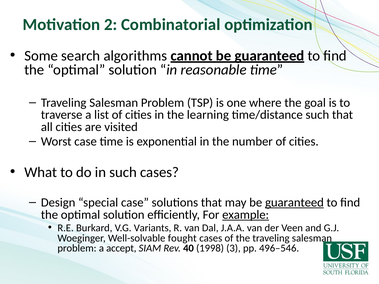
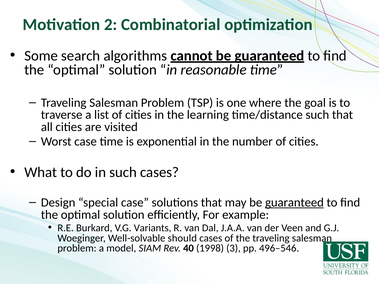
example underline: present -> none
fought: fought -> should
accept: accept -> model
